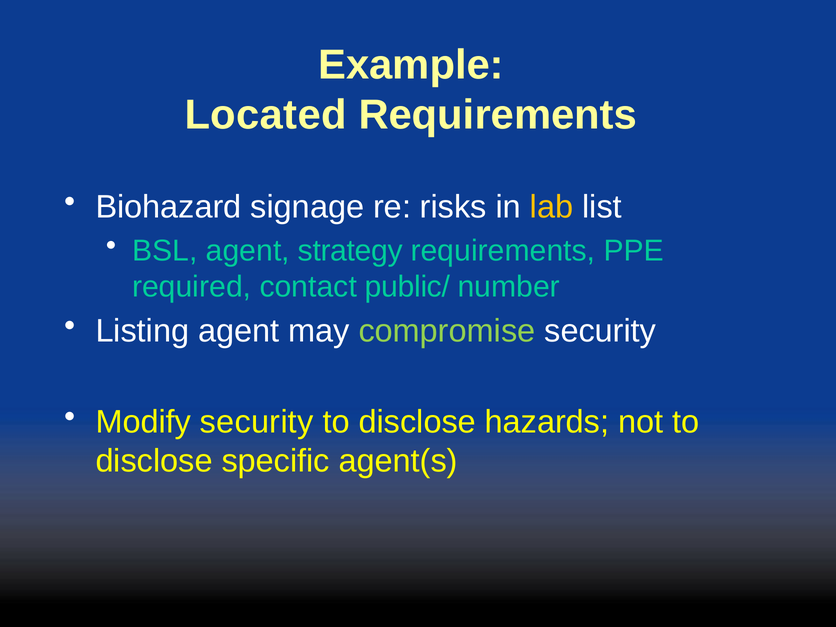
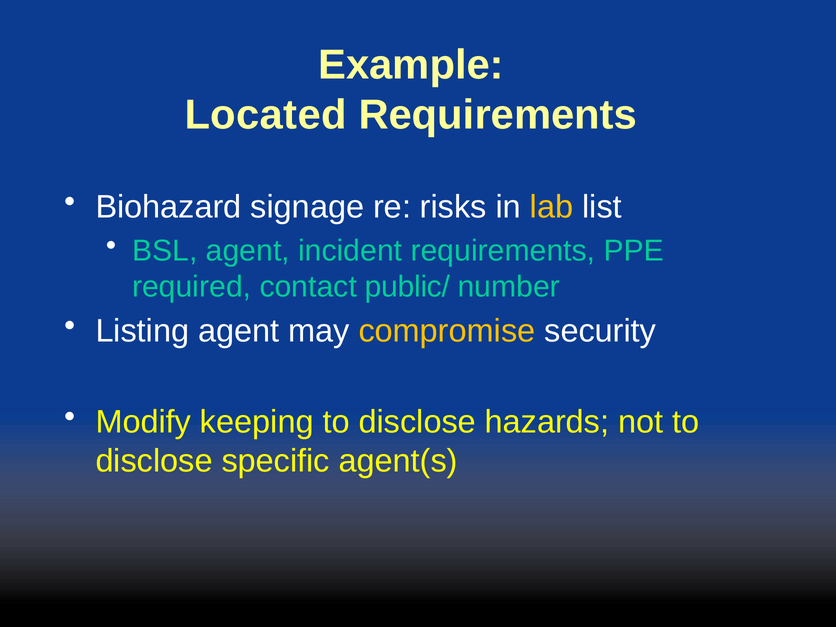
strategy: strategy -> incident
compromise colour: light green -> yellow
Modify security: security -> keeping
